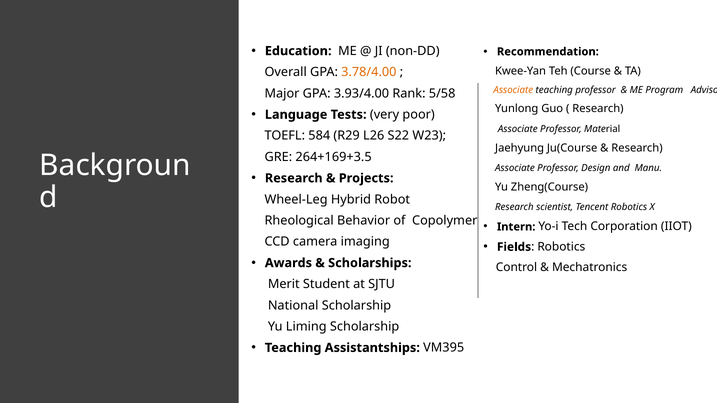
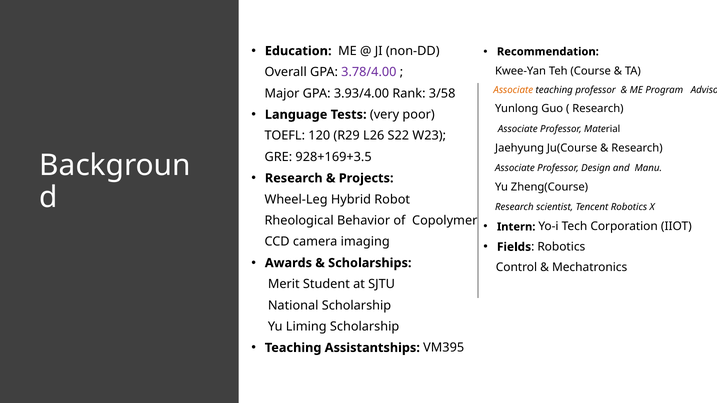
3.78/4.00 colour: orange -> purple
5/58: 5/58 -> 3/58
584: 584 -> 120
264+169+3.5: 264+169+3.5 -> 928+169+3.5
